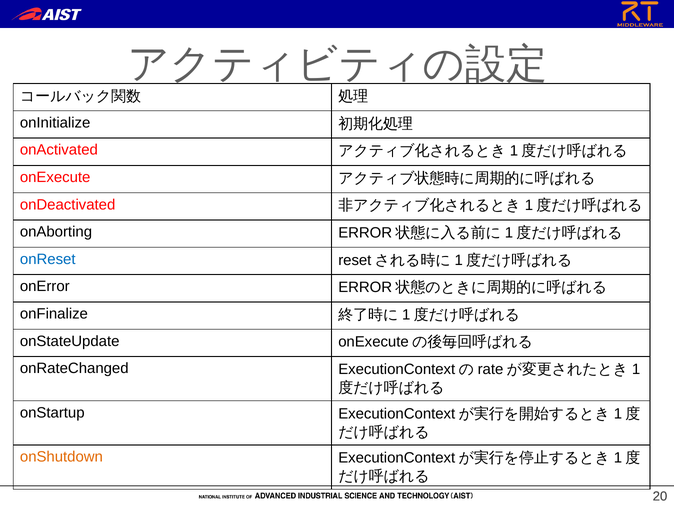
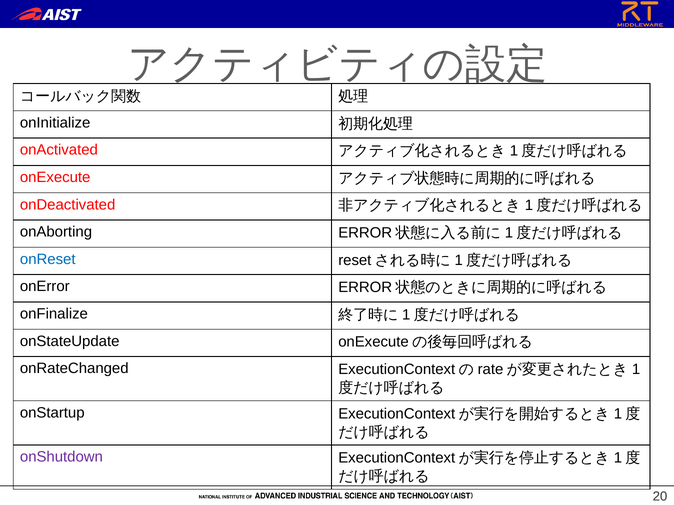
onShutdown colour: orange -> purple
